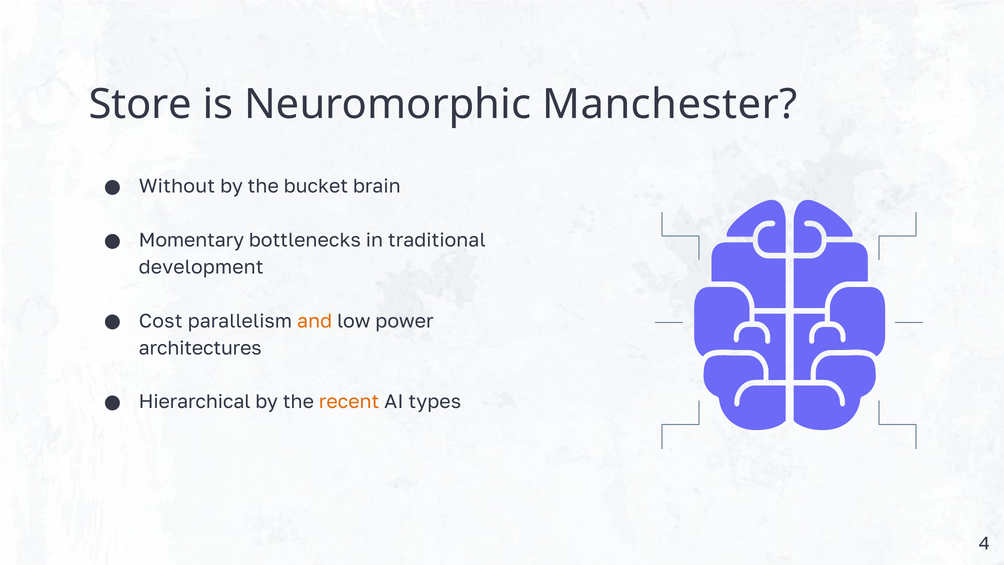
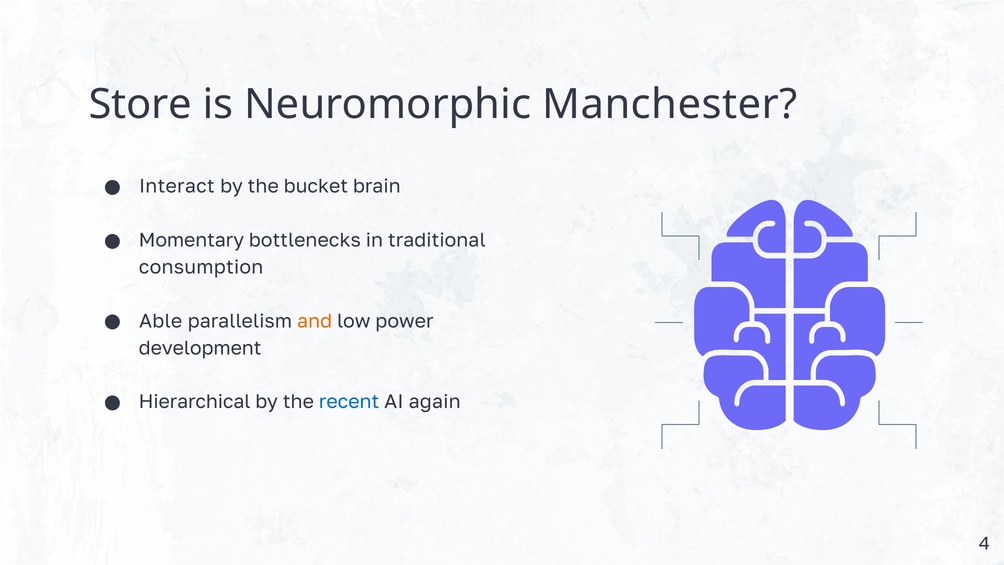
Without: Without -> Interact
development: development -> consumption
Cost: Cost -> Able
architectures: architectures -> development
recent colour: orange -> blue
types: types -> again
